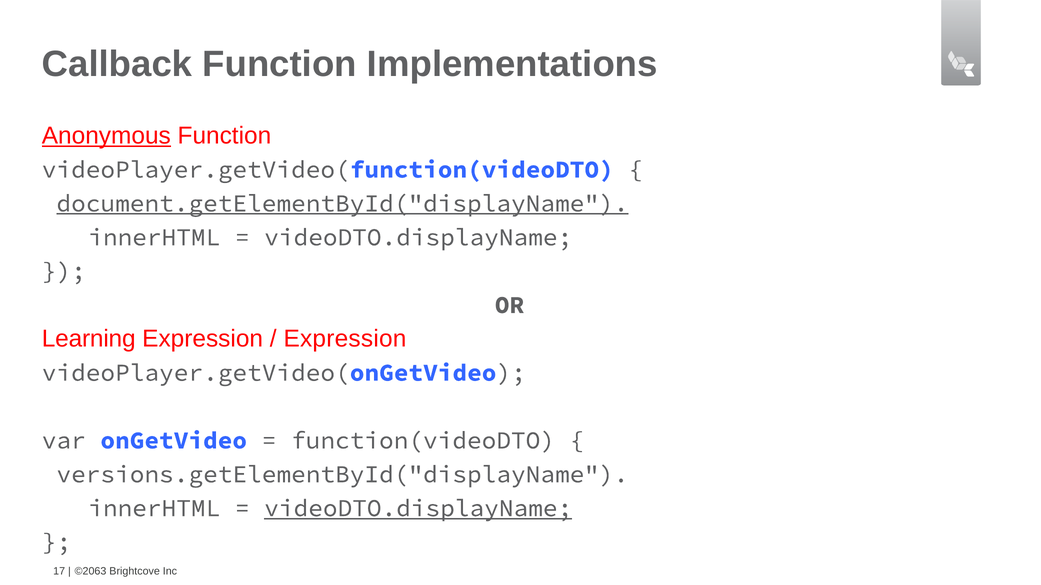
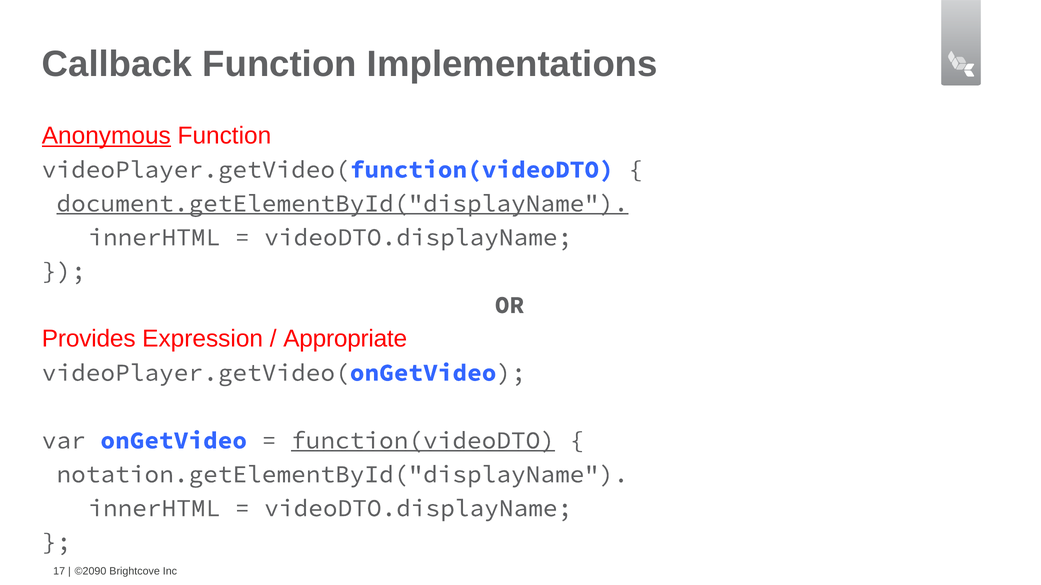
Learning: Learning -> Provides
Expression at (345, 339): Expression -> Appropriate
function(videoDTO underline: none -> present
versions.getElementById("displayName: versions.getElementById("displayName -> notation.getElementById("displayName
videoDTO.displayName at (418, 509) underline: present -> none
©2063: ©2063 -> ©2090
